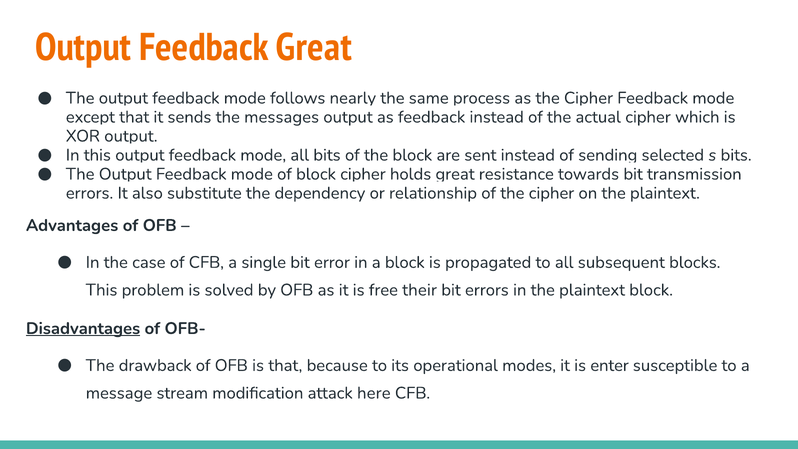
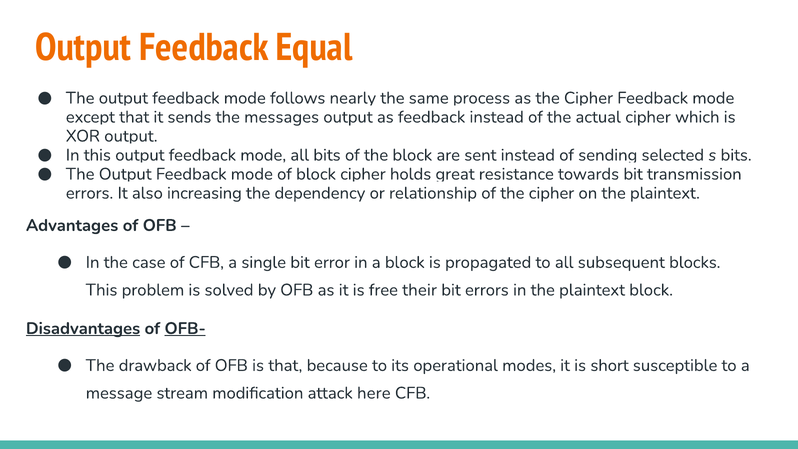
Feedback Great: Great -> Equal
substitute: substitute -> increasing
OFB- underline: none -> present
enter: enter -> short
